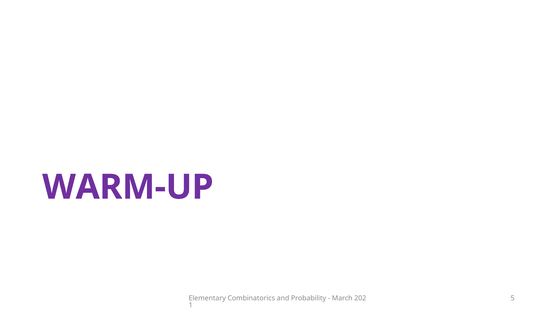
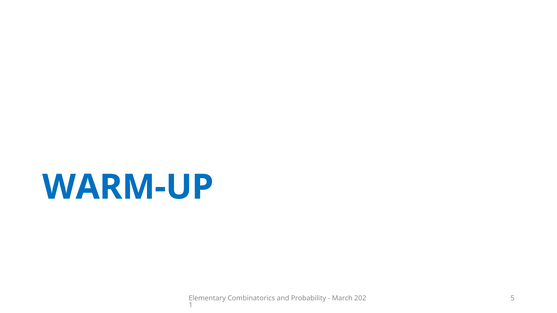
WARM-UP colour: purple -> blue
